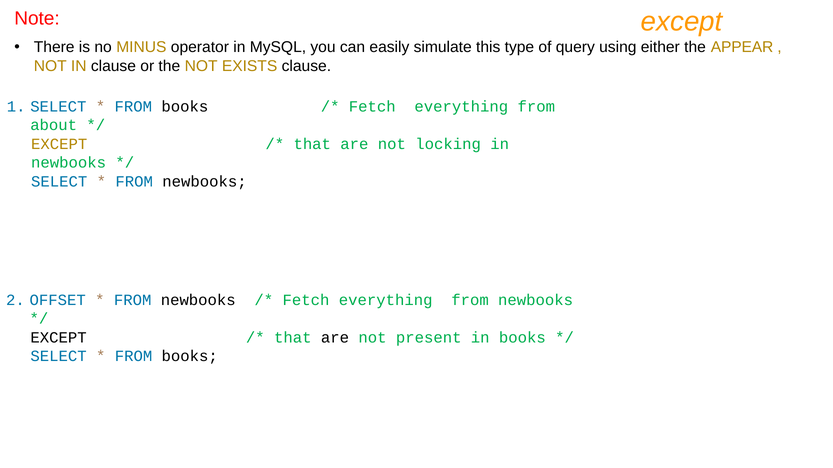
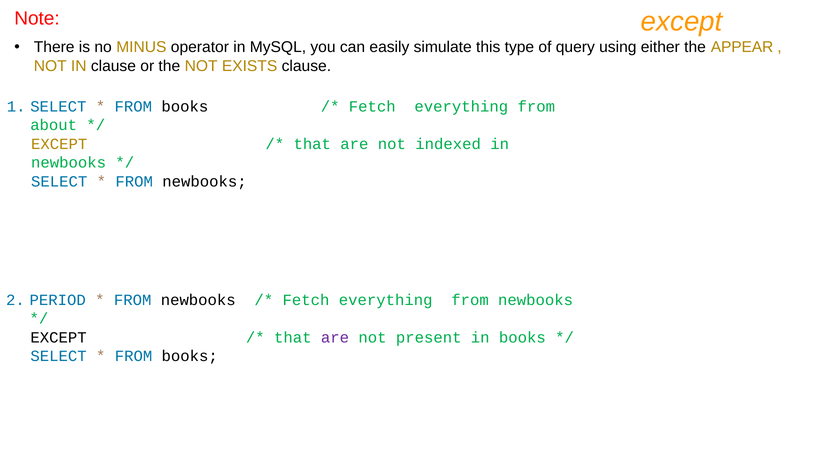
locking: locking -> indexed
OFFSET: OFFSET -> PERIOD
are at (335, 338) colour: black -> purple
